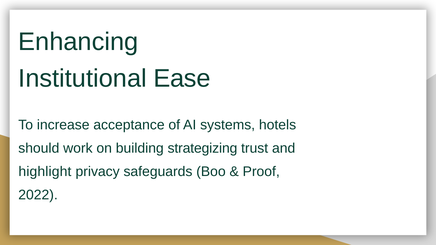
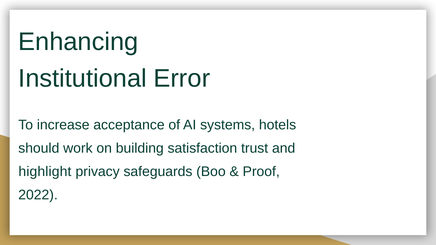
Ease: Ease -> Error
strategizing: strategizing -> satisfaction
